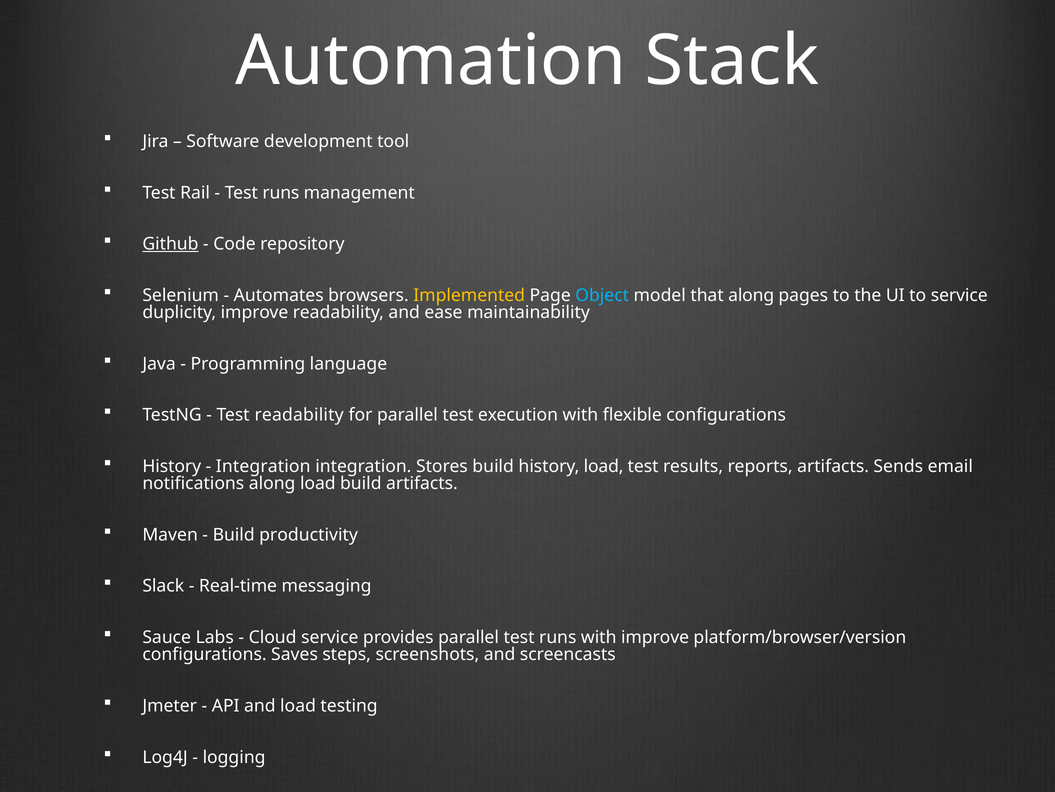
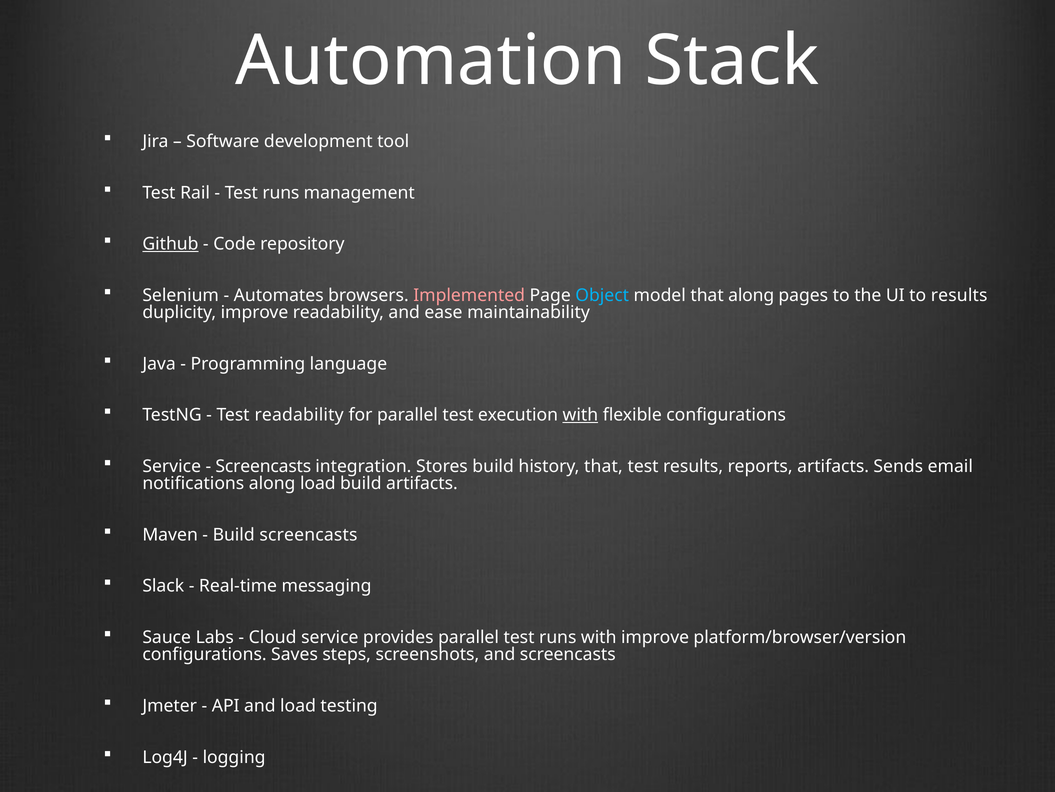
Implemented colour: yellow -> pink
to service: service -> results
with at (580, 415) underline: none -> present
History at (172, 466): History -> Service
Integration at (263, 466): Integration -> Screencasts
history load: load -> that
Build productivity: productivity -> screencasts
